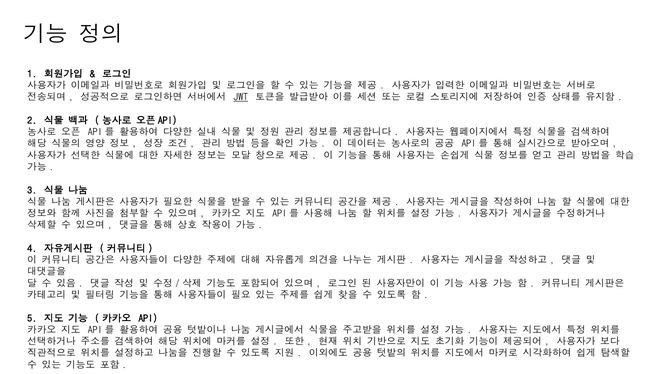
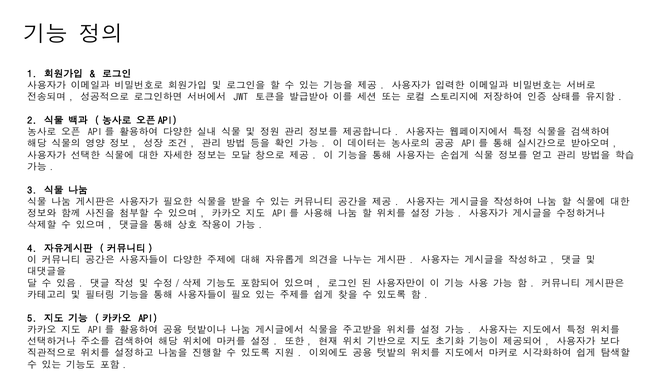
JWT underline: present -> none
